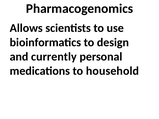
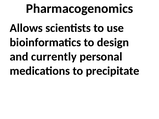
household: household -> precipitate
